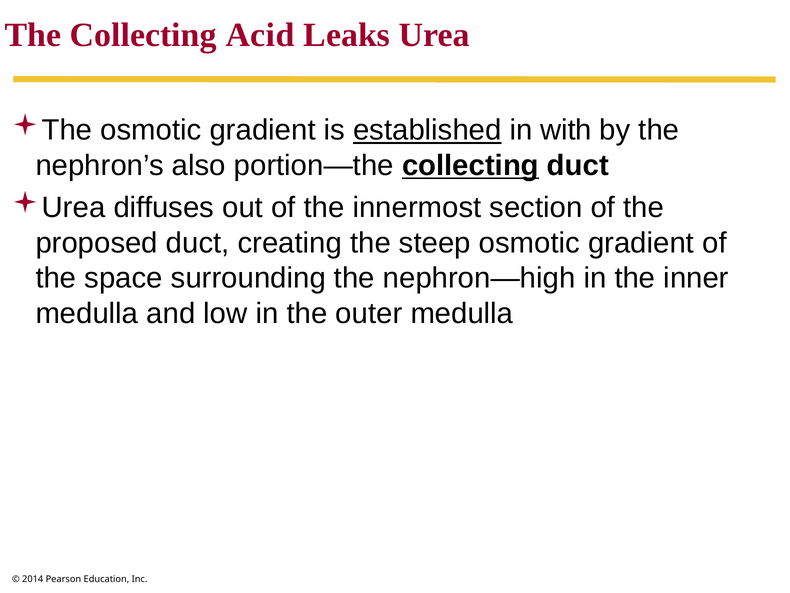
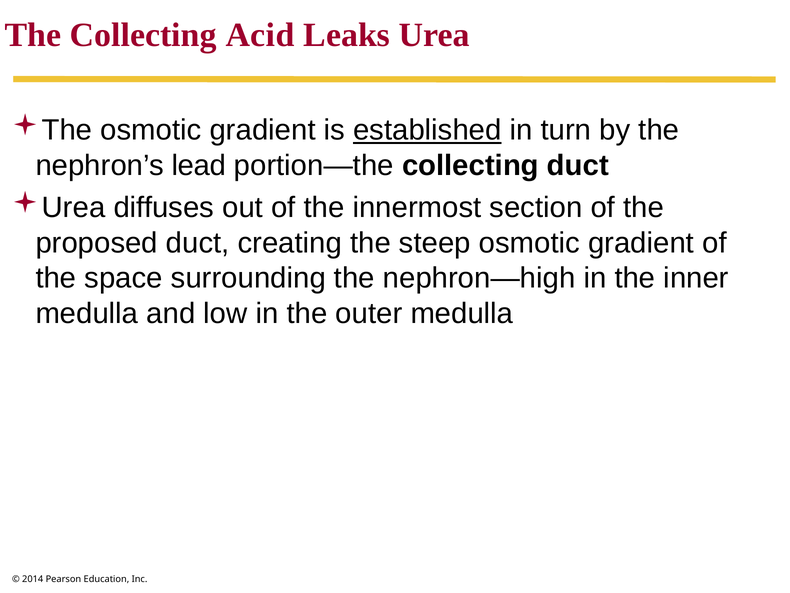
with: with -> turn
also: also -> lead
collecting at (470, 165) underline: present -> none
